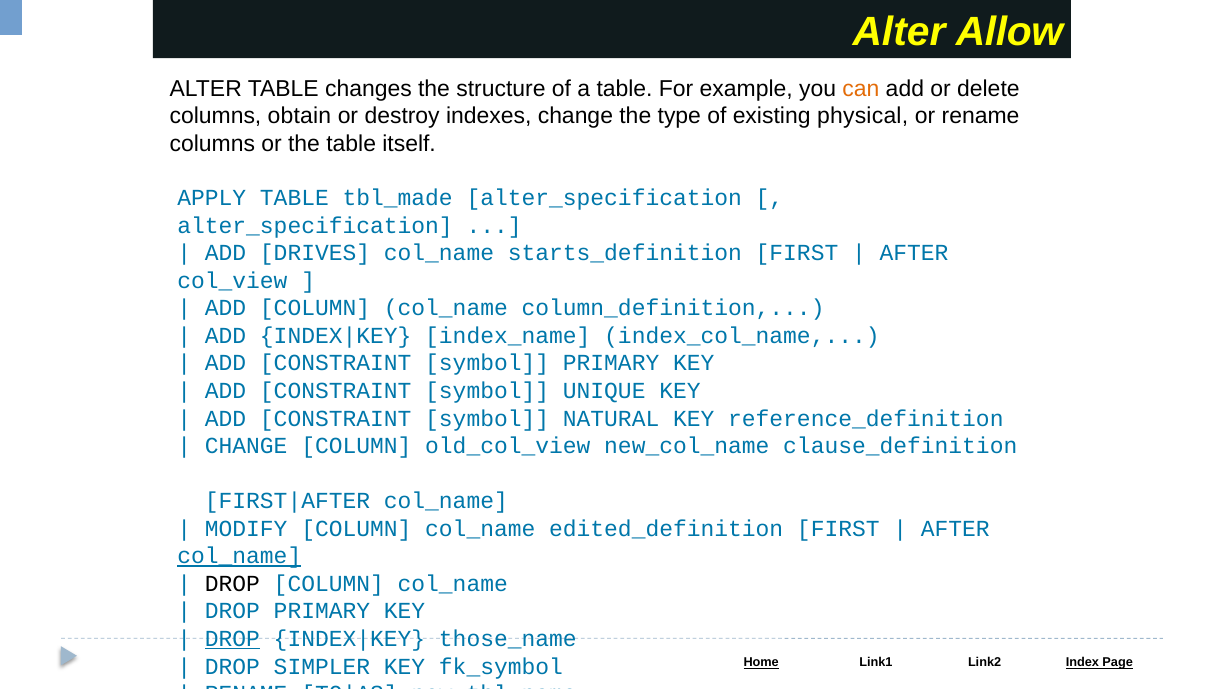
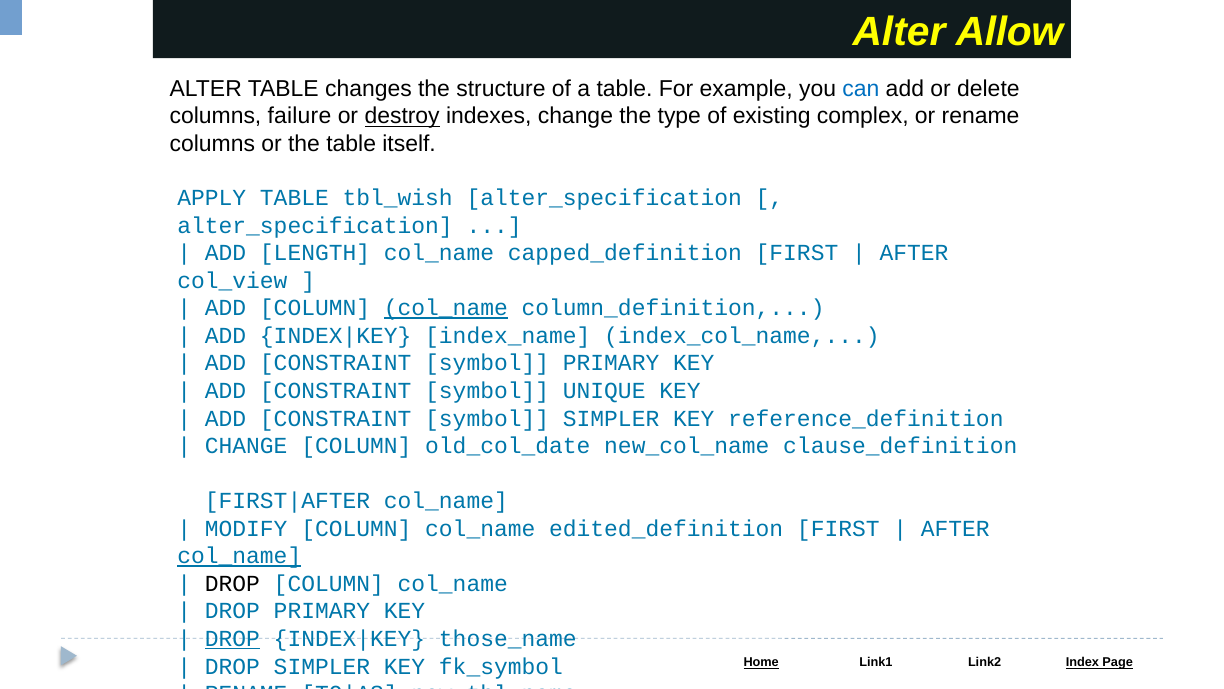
can colour: orange -> blue
obtain: obtain -> failure
destroy underline: none -> present
physical: physical -> complex
tbl_made: tbl_made -> tbl_wish
DRIVES: DRIVES -> LENGTH
starts_definition: starts_definition -> capped_definition
col_name at (446, 308) underline: none -> present
symbol NATURAL: NATURAL -> SIMPLER
old_col_view: old_col_view -> old_col_date
